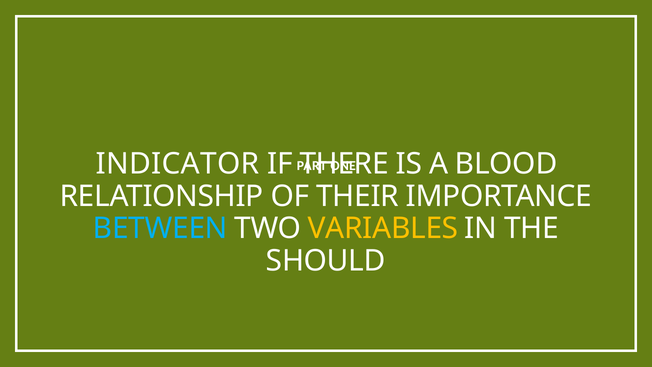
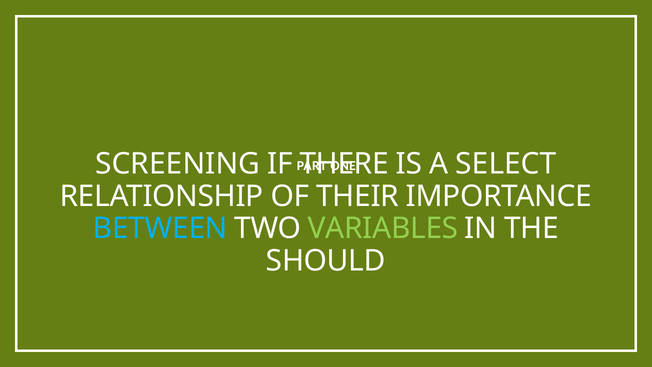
INDICATOR: INDICATOR -> SCREENING
BLOOD: BLOOD -> SELECT
VARIABLES colour: yellow -> light green
